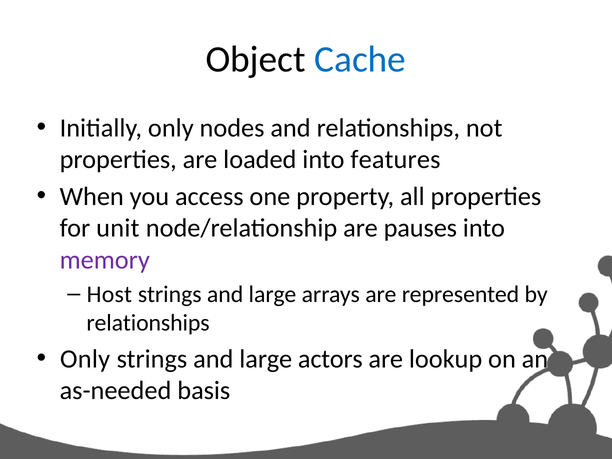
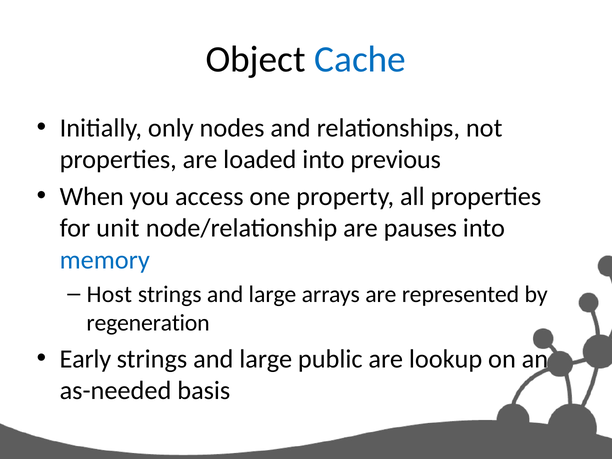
features: features -> previous
memory colour: purple -> blue
relationships at (148, 323): relationships -> regeneration
Only at (85, 359): Only -> Early
actors: actors -> public
